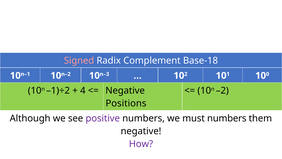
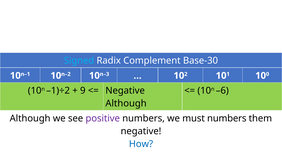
Signed colour: pink -> light blue
Base-18: Base-18 -> Base-30
4: 4 -> 9
–2: –2 -> –6
Positions at (126, 103): Positions -> Although
How colour: purple -> blue
